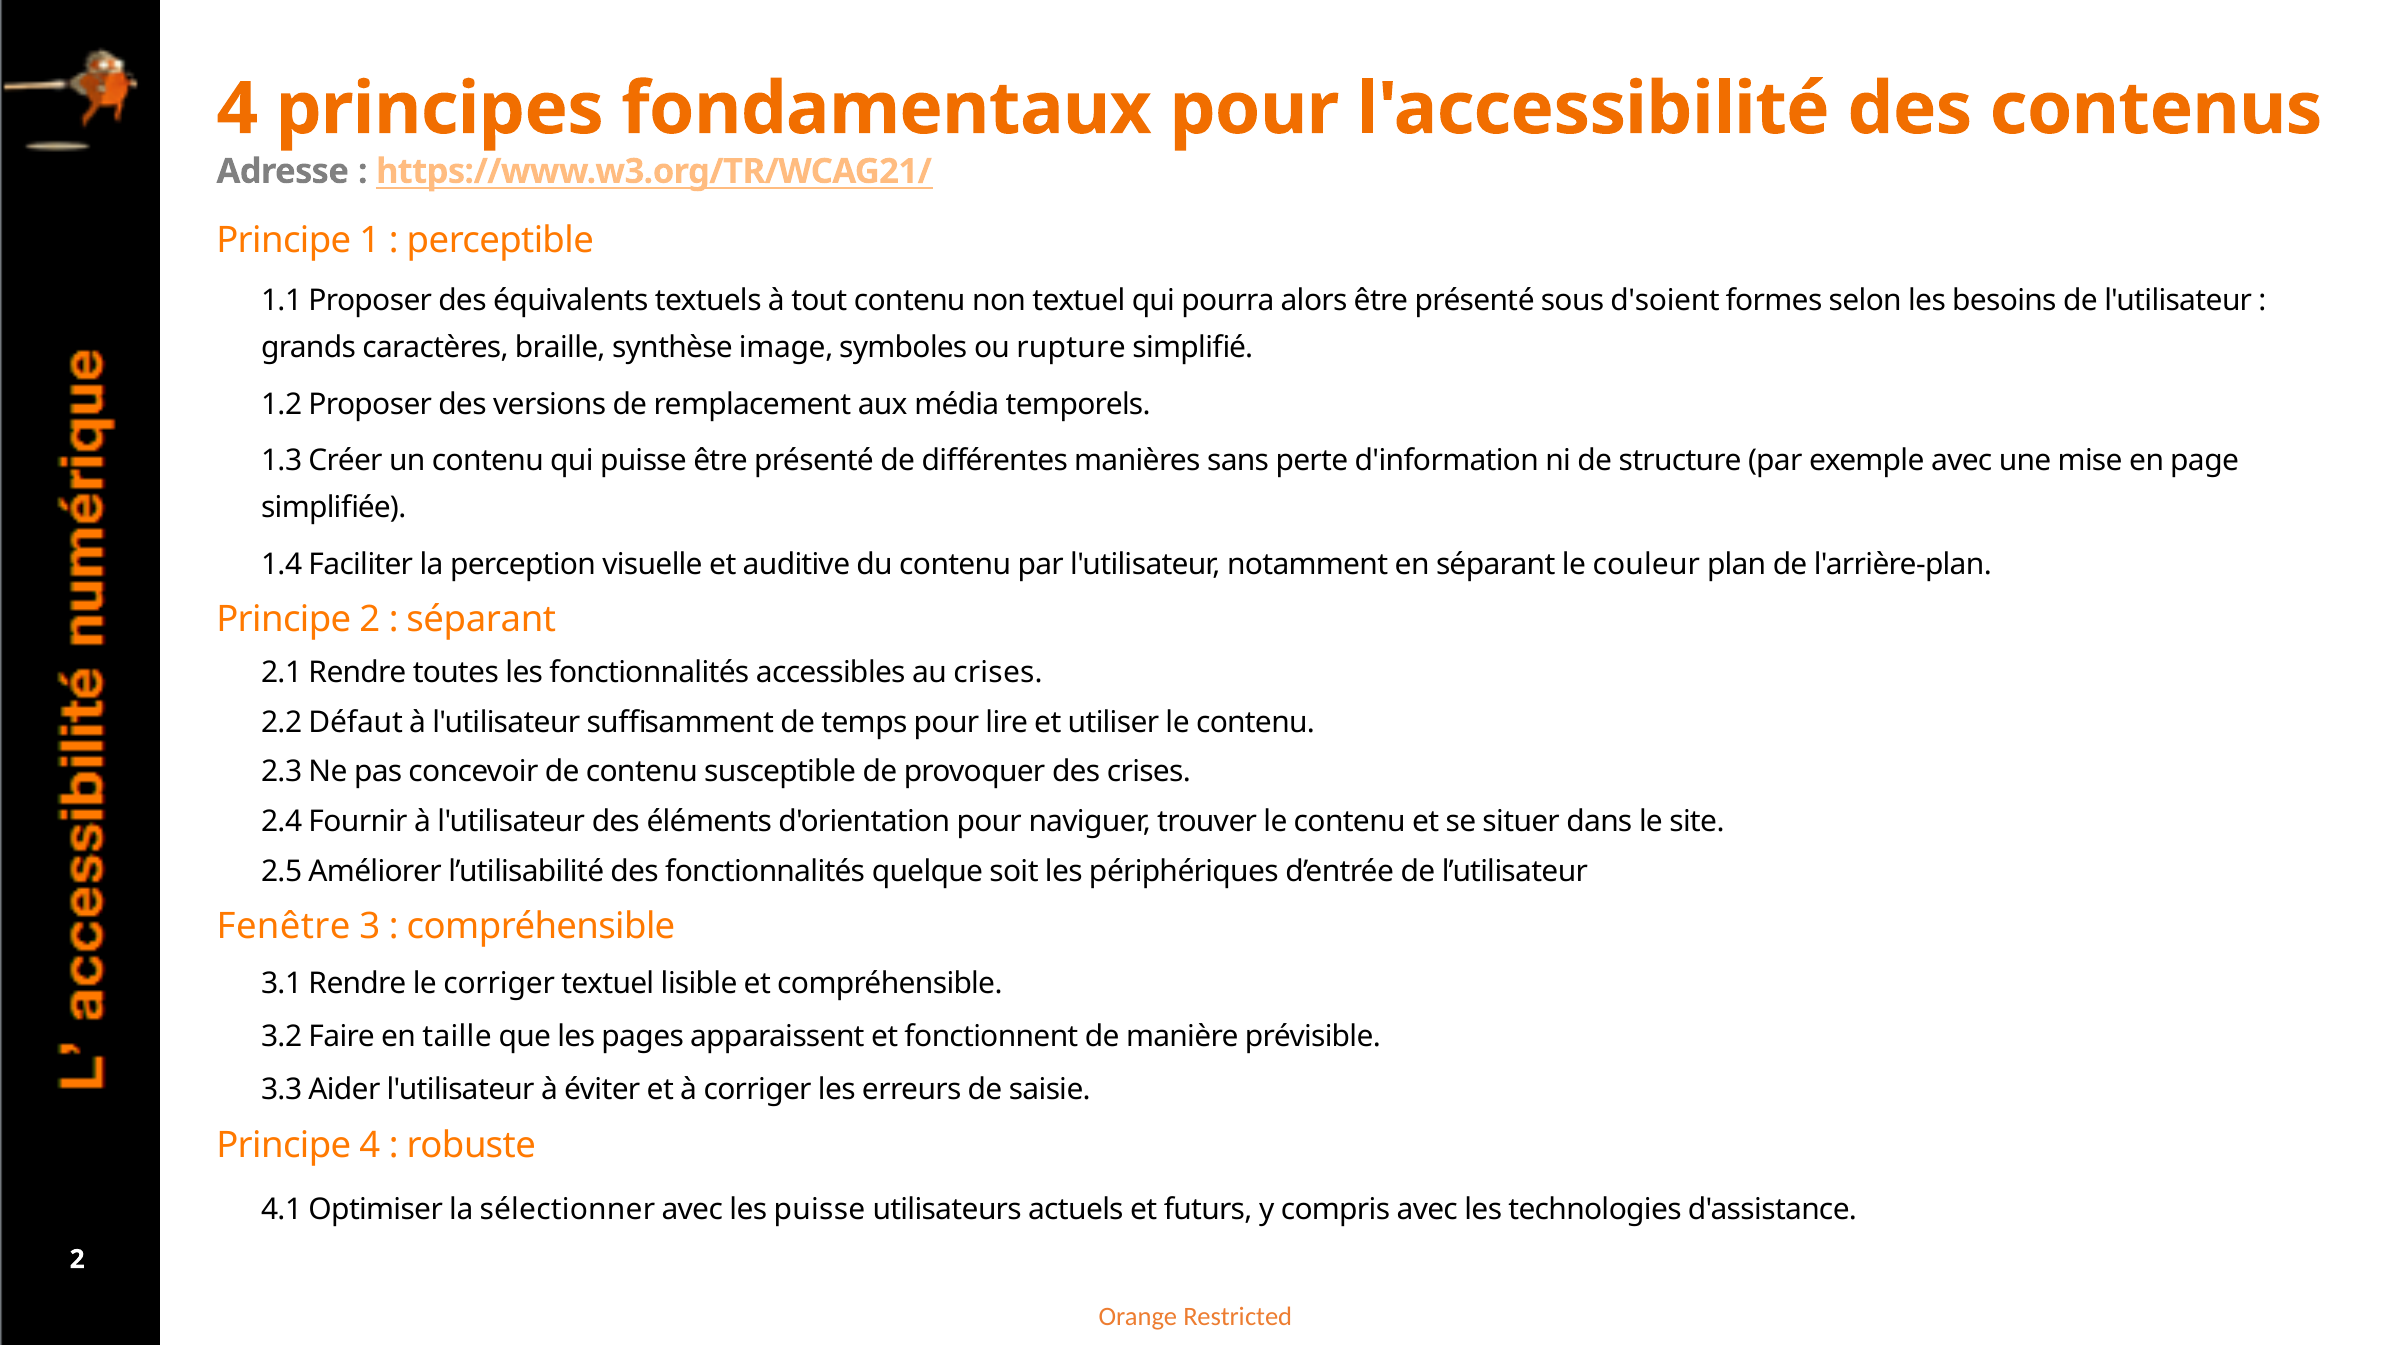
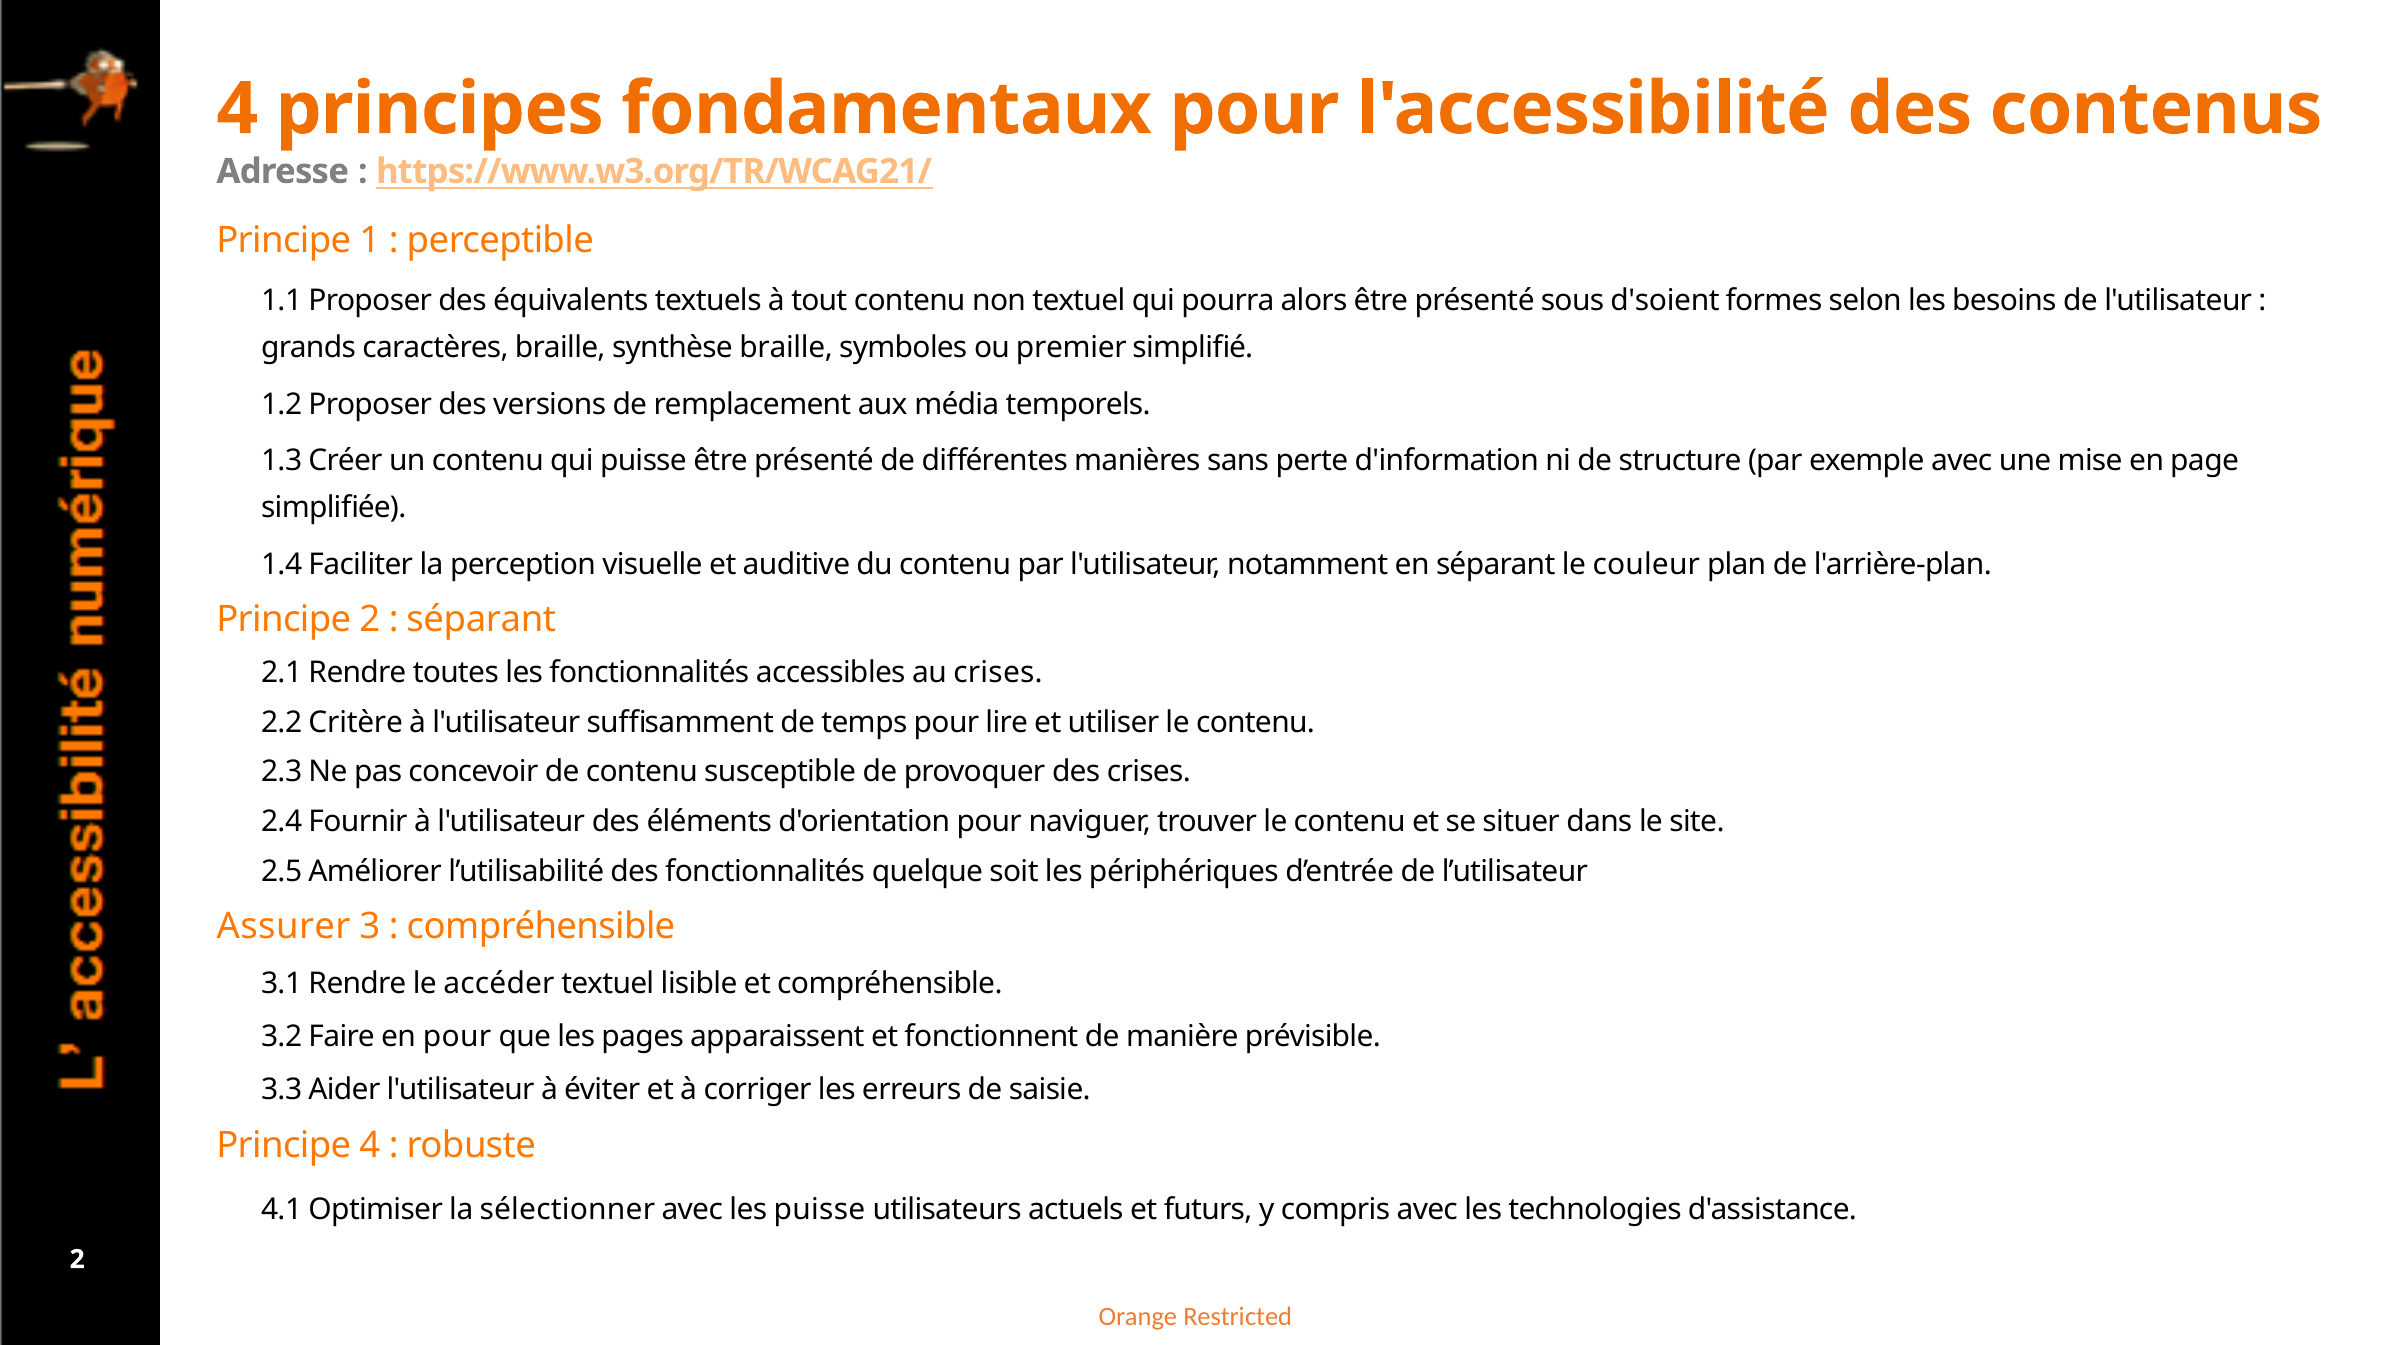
synthèse image: image -> braille
rupture: rupture -> premier
Défaut: Défaut -> Critère
Fenêtre: Fenêtre -> Assurer
le corriger: corriger -> accéder
en taille: taille -> pour
